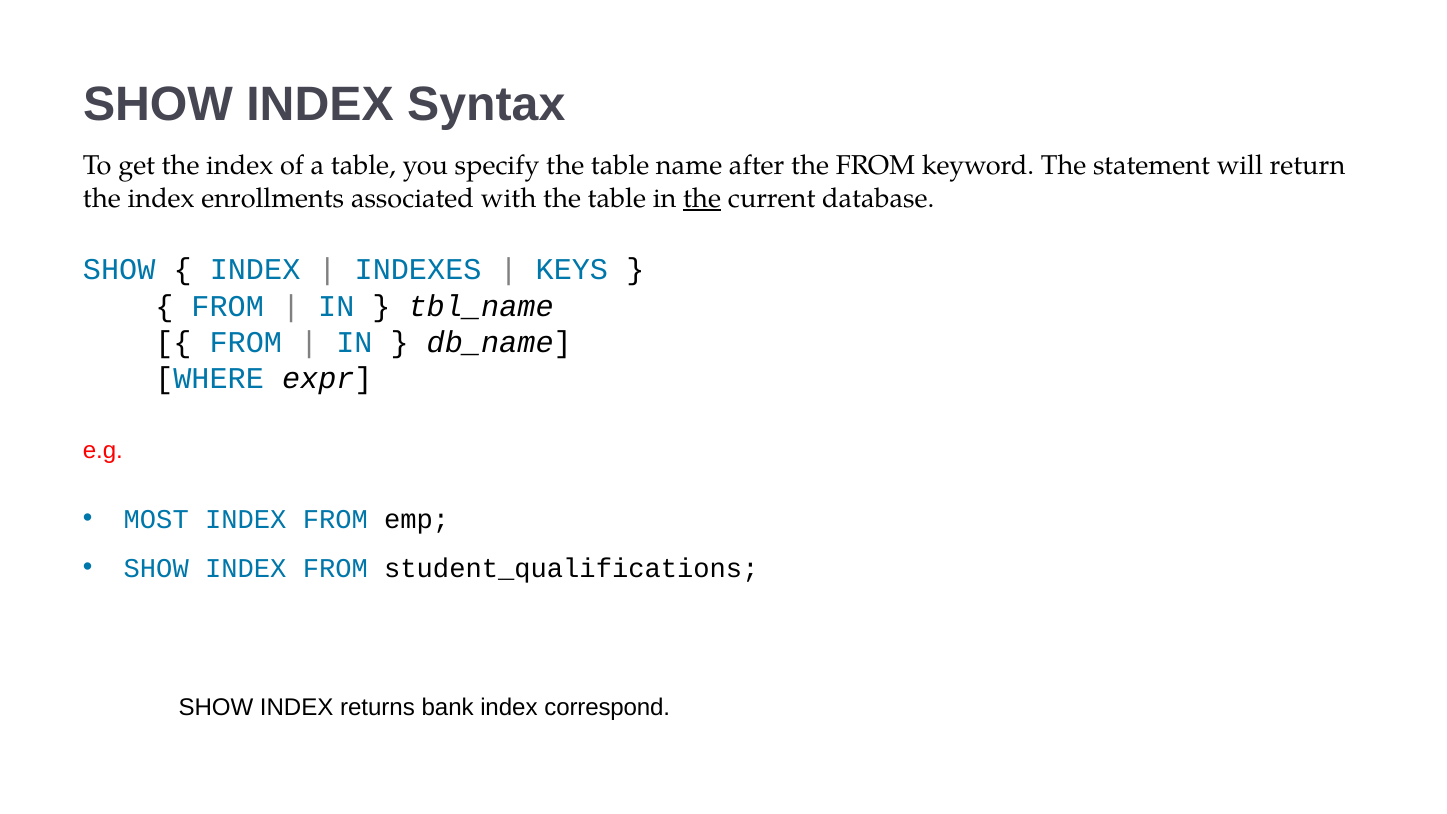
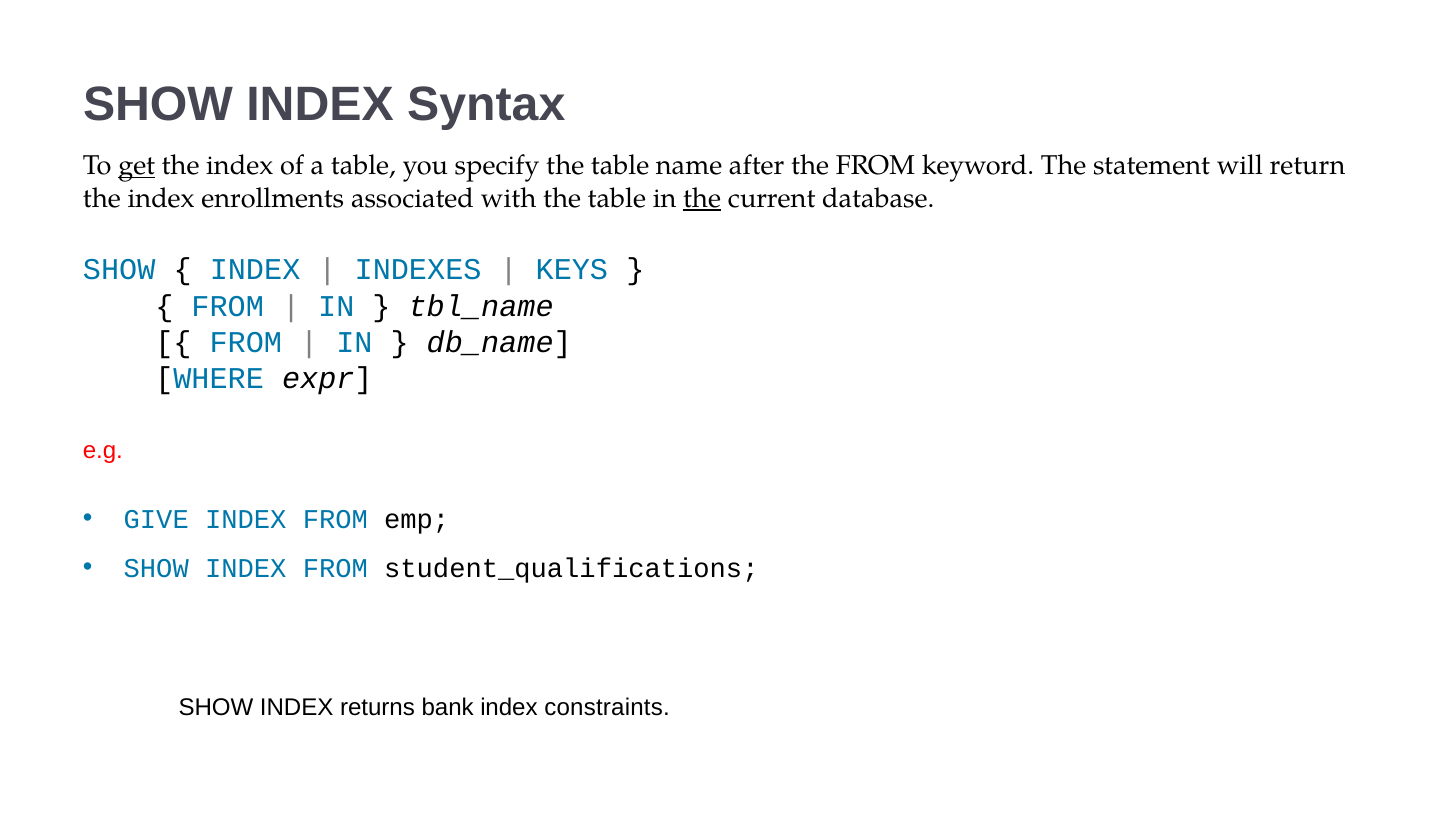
get underline: none -> present
MOST: MOST -> GIVE
correspond: correspond -> constraints
